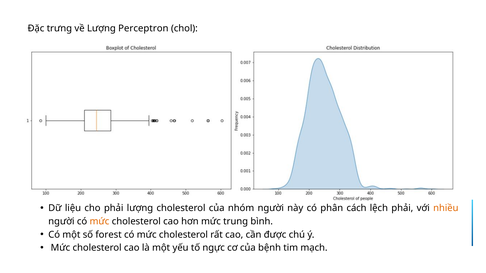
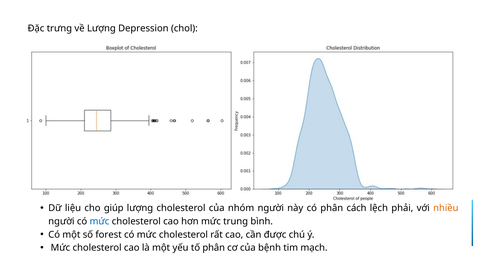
Perceptron: Perceptron -> Depression
cho phải: phải -> giúp
mức at (100, 222) colour: orange -> blue
tố ngực: ngực -> phân
